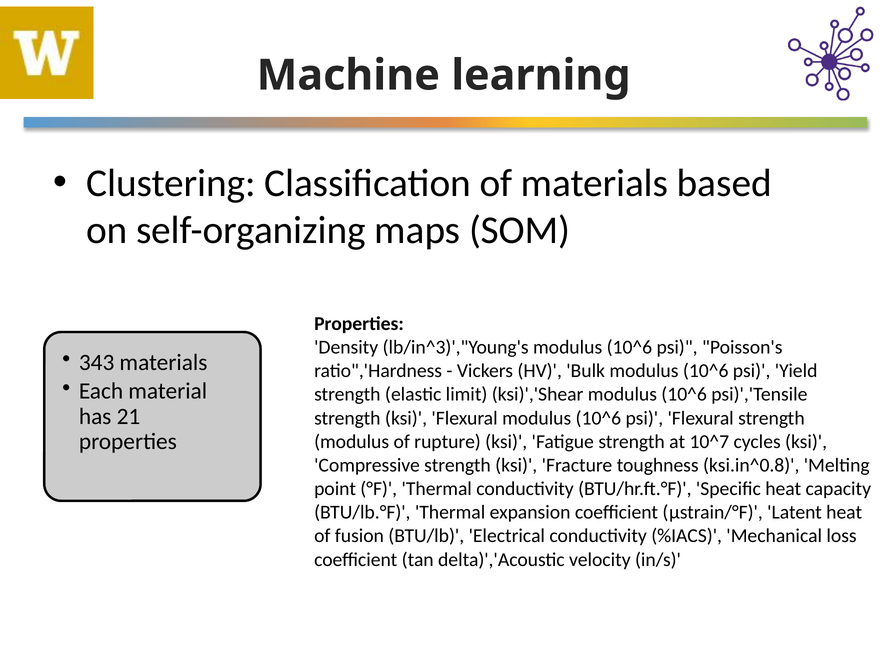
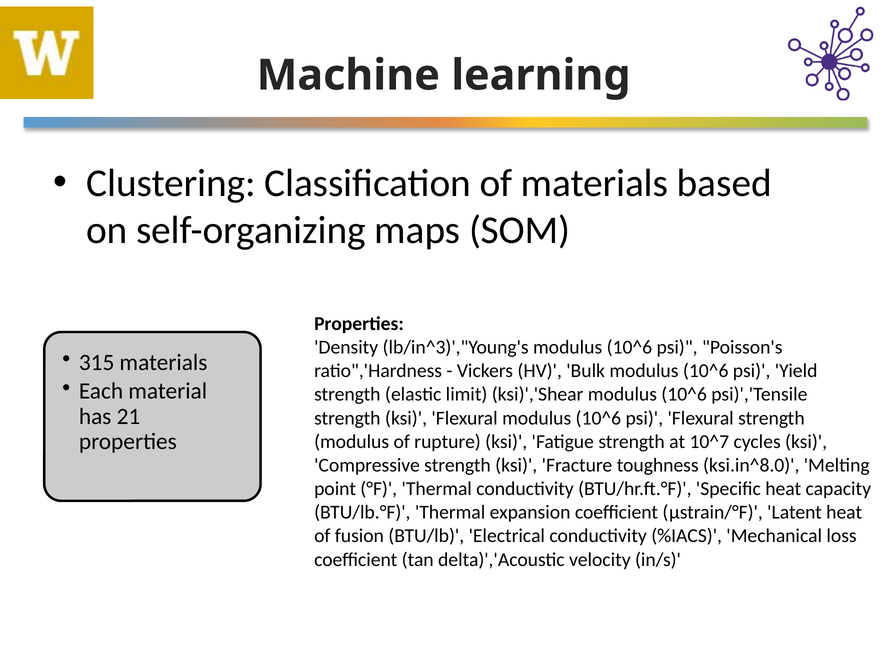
343: 343 -> 315
ksi.in^0.8: ksi.in^0.8 -> ksi.in^8.0
